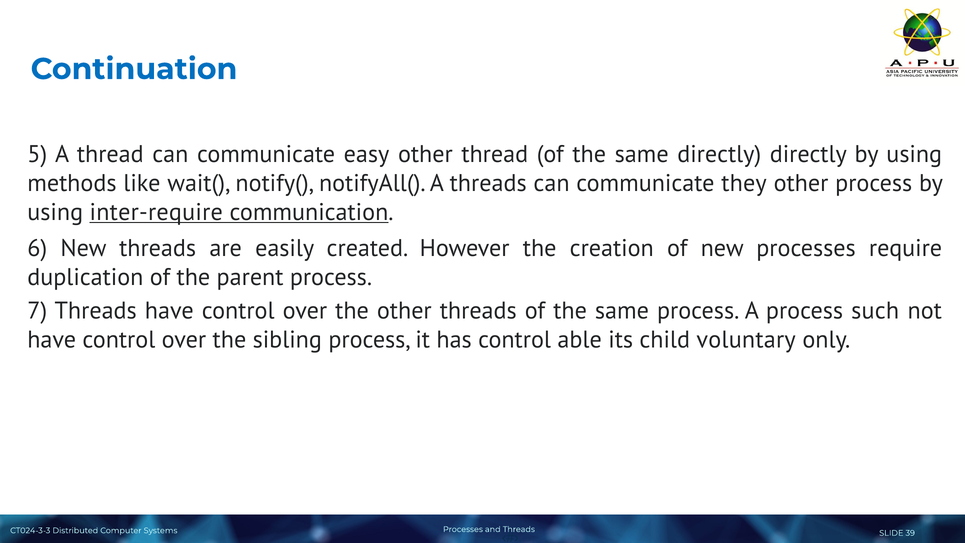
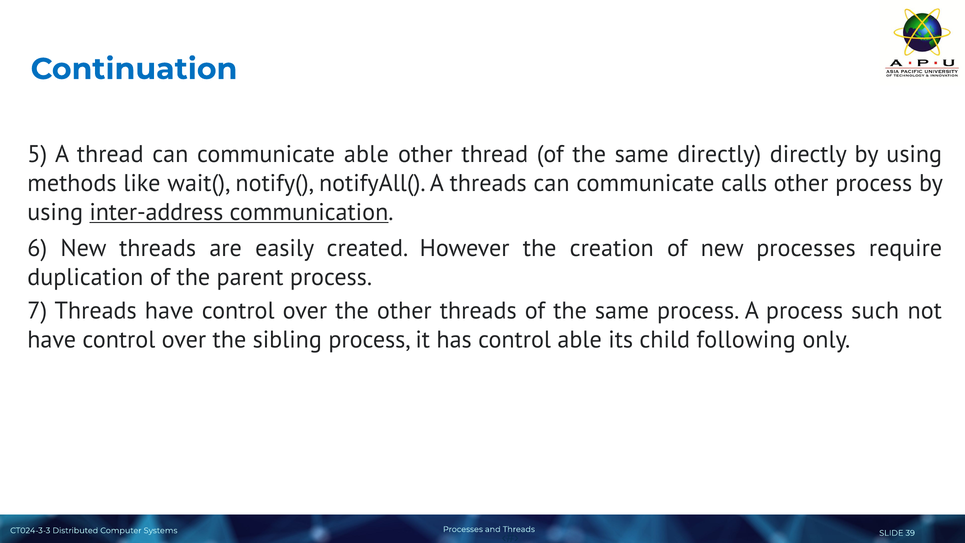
communicate easy: easy -> able
they: they -> calls
inter-require: inter-require -> inter-address
voluntary: voluntary -> following
